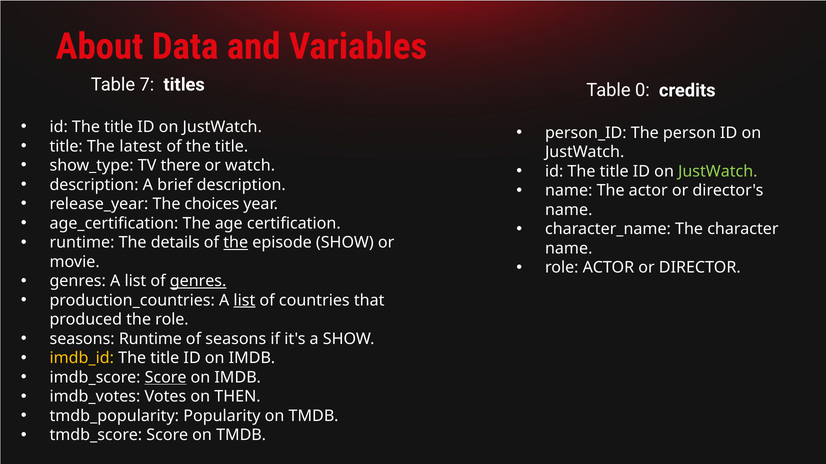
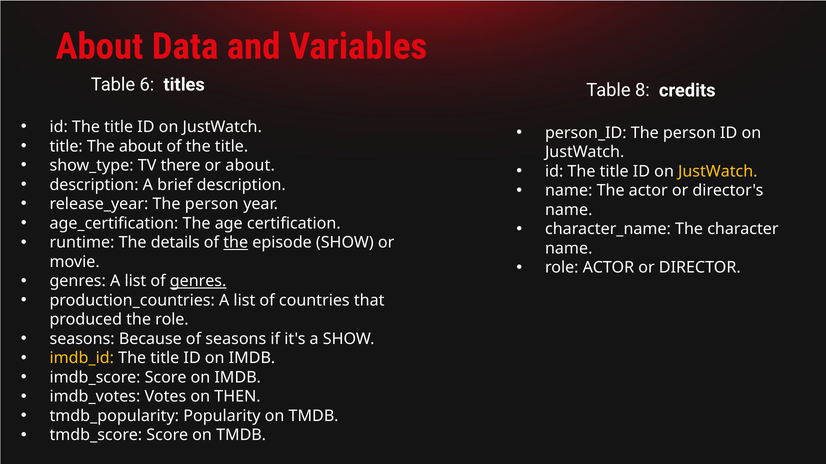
7: 7 -> 6
0: 0 -> 8
The latest: latest -> about
or watch: watch -> about
JustWatch at (718, 172) colour: light green -> yellow
release_year The choices: choices -> person
list at (244, 301) underline: present -> none
seasons Runtime: Runtime -> Because
Score at (166, 378) underline: present -> none
